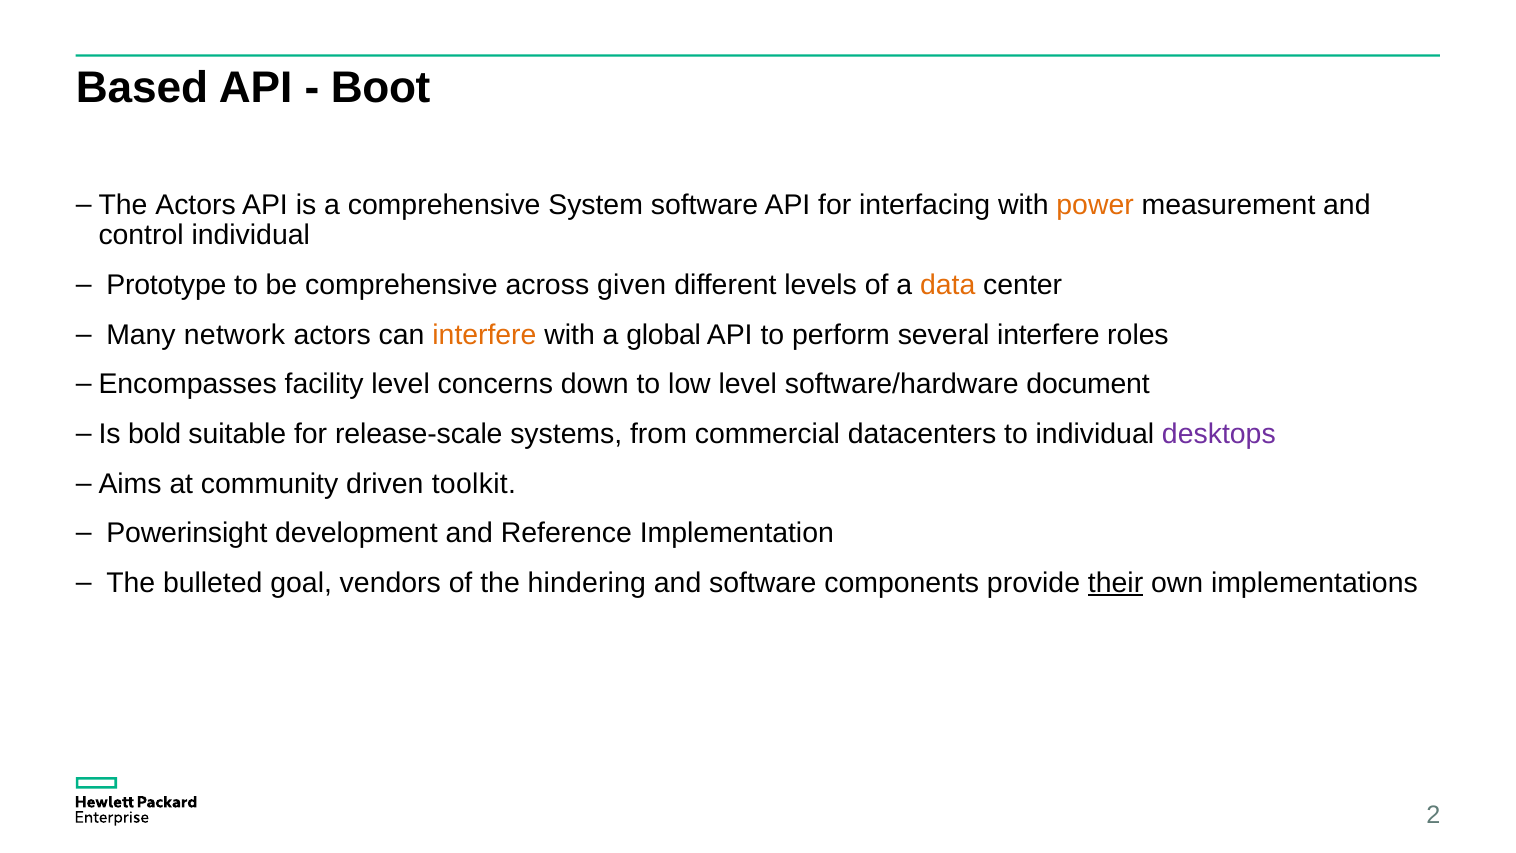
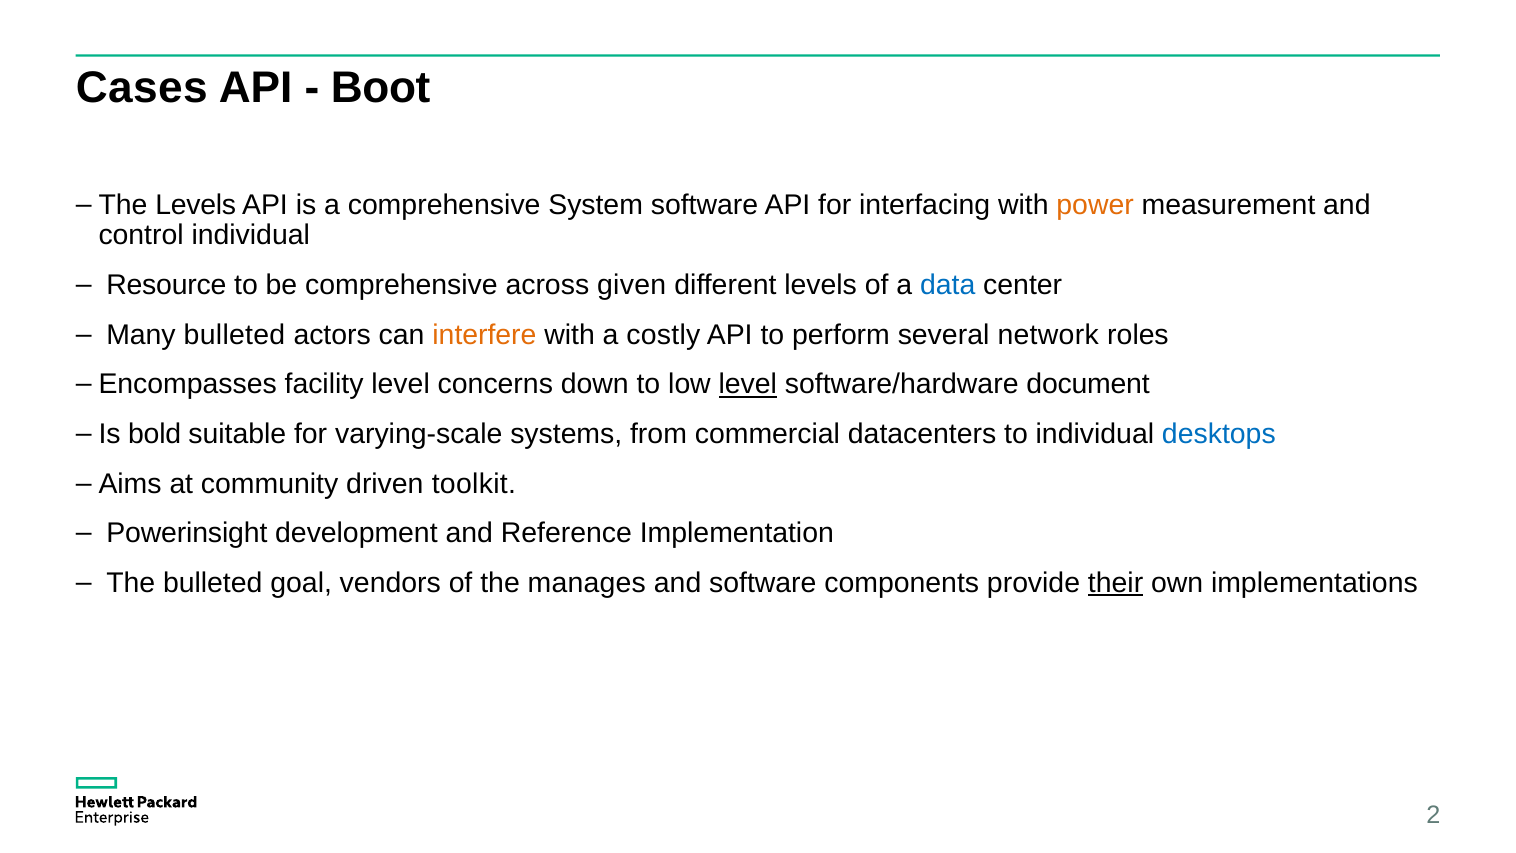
Based: Based -> Cases
The Actors: Actors -> Levels
Prototype: Prototype -> Resource
data colour: orange -> blue
Many network: network -> bulleted
global: global -> costly
several interfere: interfere -> network
level at (748, 384) underline: none -> present
release-scale: release-scale -> varying-scale
desktops colour: purple -> blue
hindering: hindering -> manages
